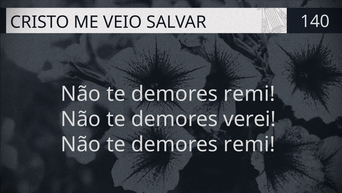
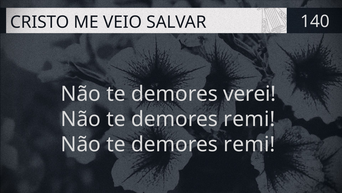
remi at (249, 94): remi -> verei
verei at (250, 119): verei -> remi
